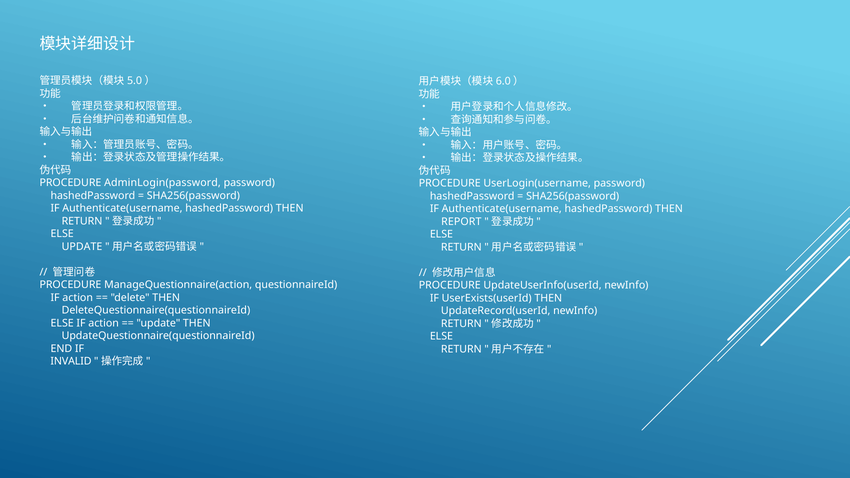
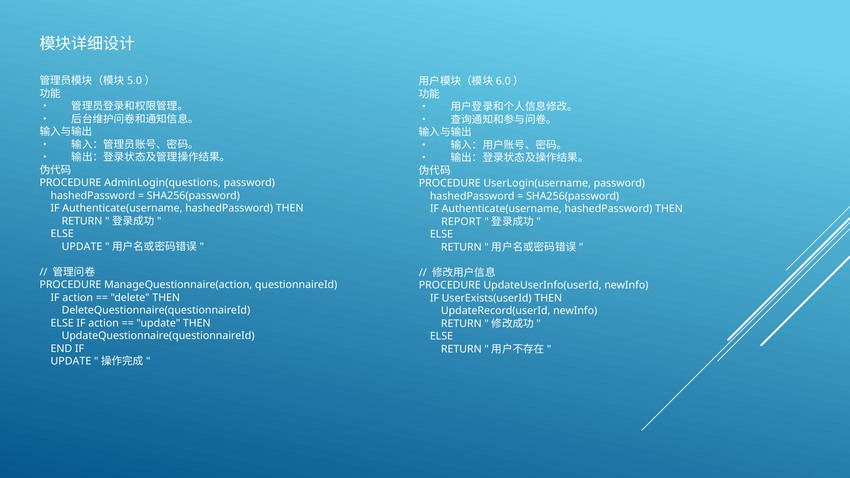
AdminLogin(password: AdminLogin(password -> AdminLogin(questions
INVALID at (71, 361): INVALID -> UPDATE
